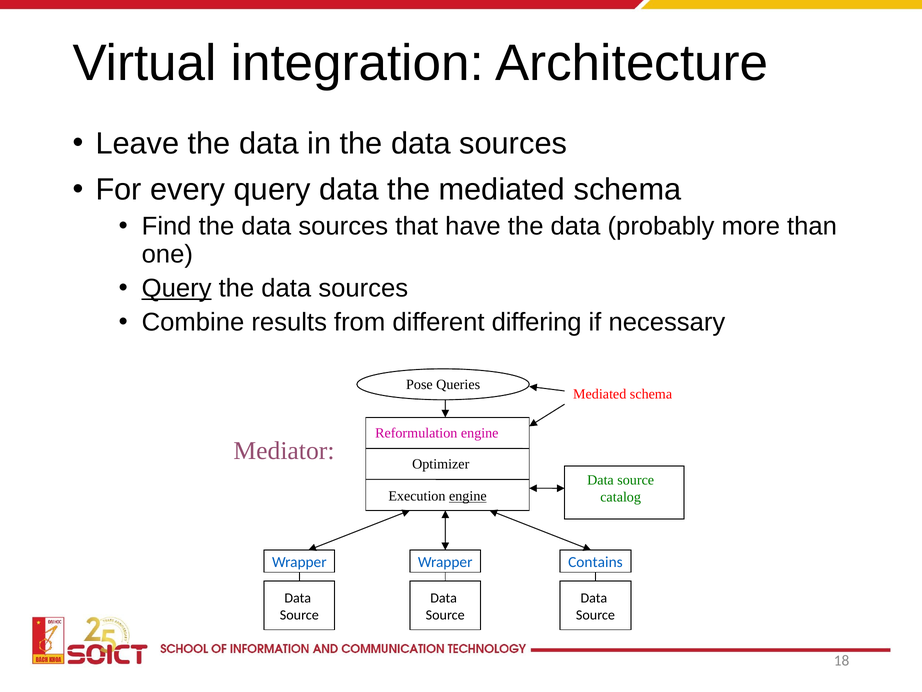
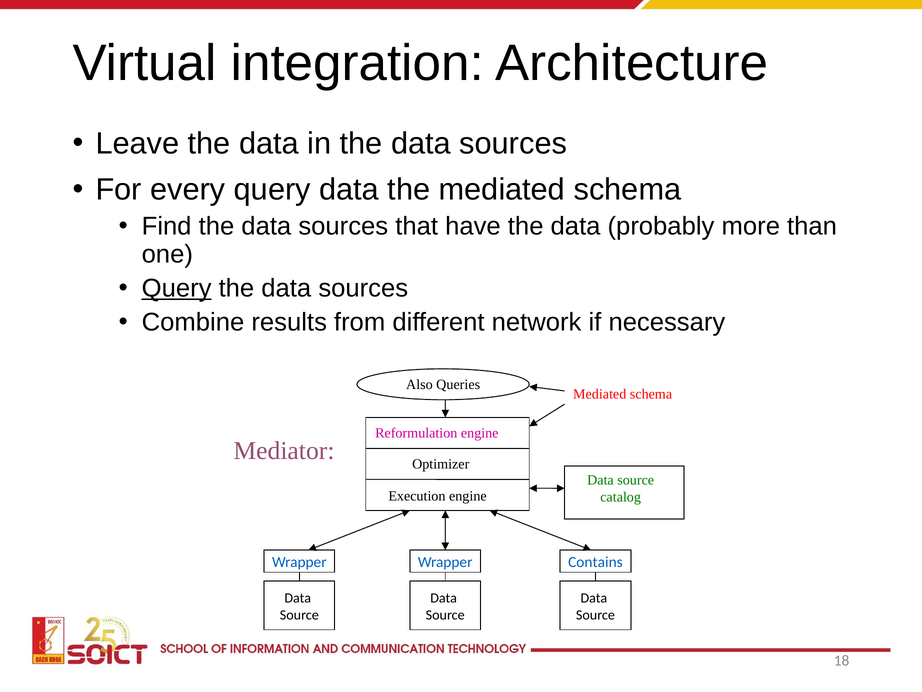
differing: differing -> network
Pose: Pose -> Also
engine at (468, 496) underline: present -> none
